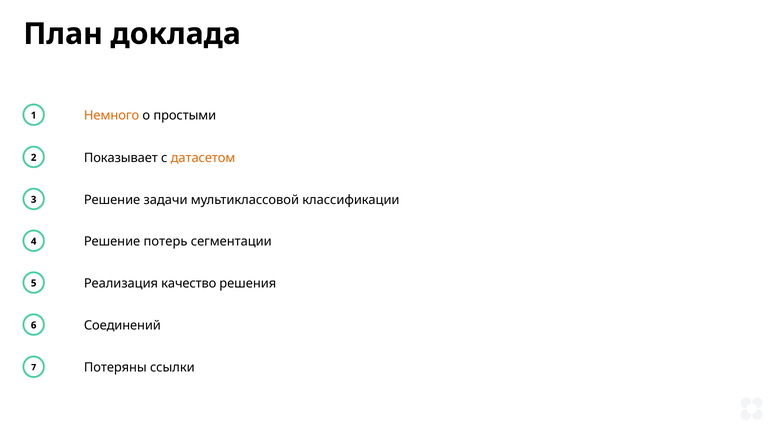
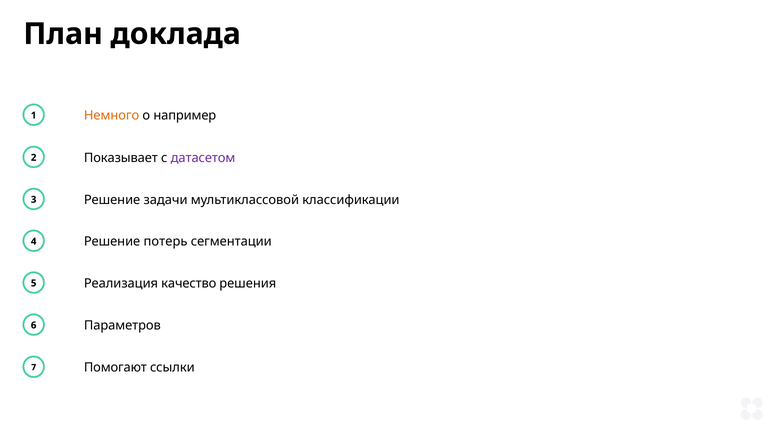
простыми: простыми -> например
датасетом colour: orange -> purple
Соединений: Соединений -> Параметров
Потеряны: Потеряны -> Помогают
